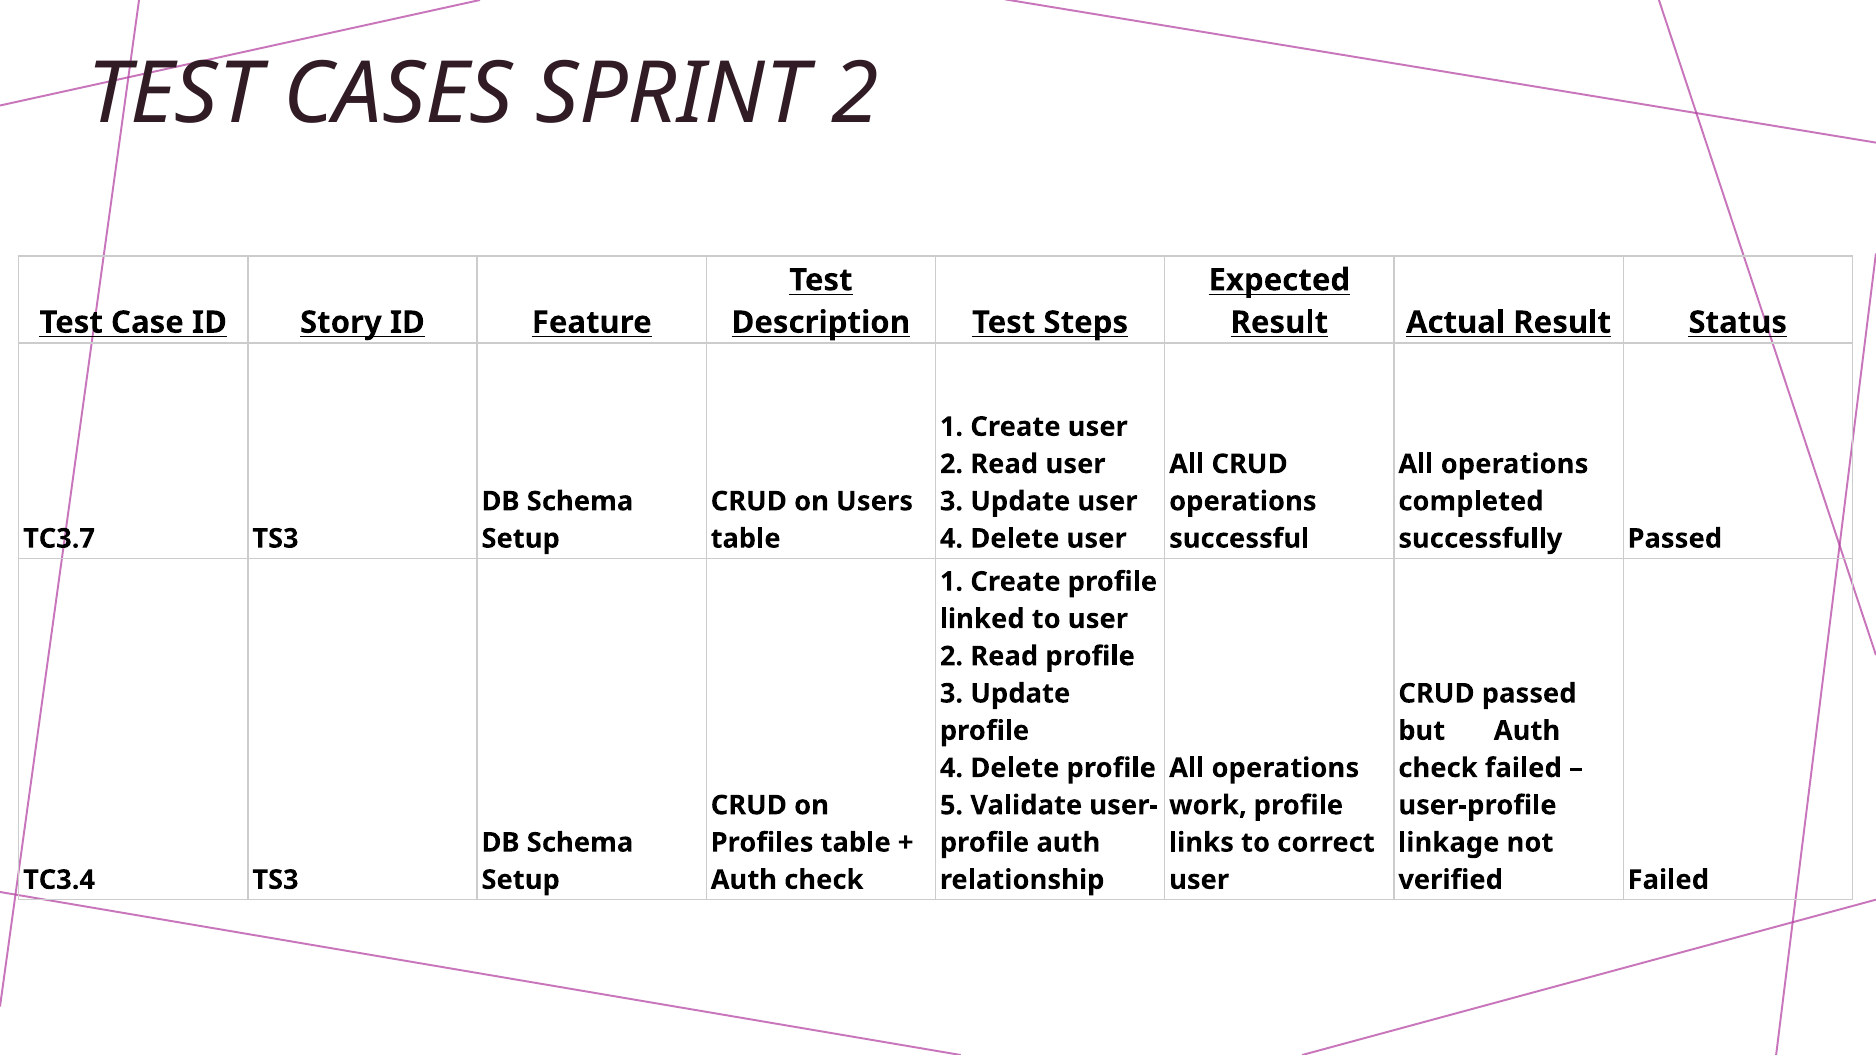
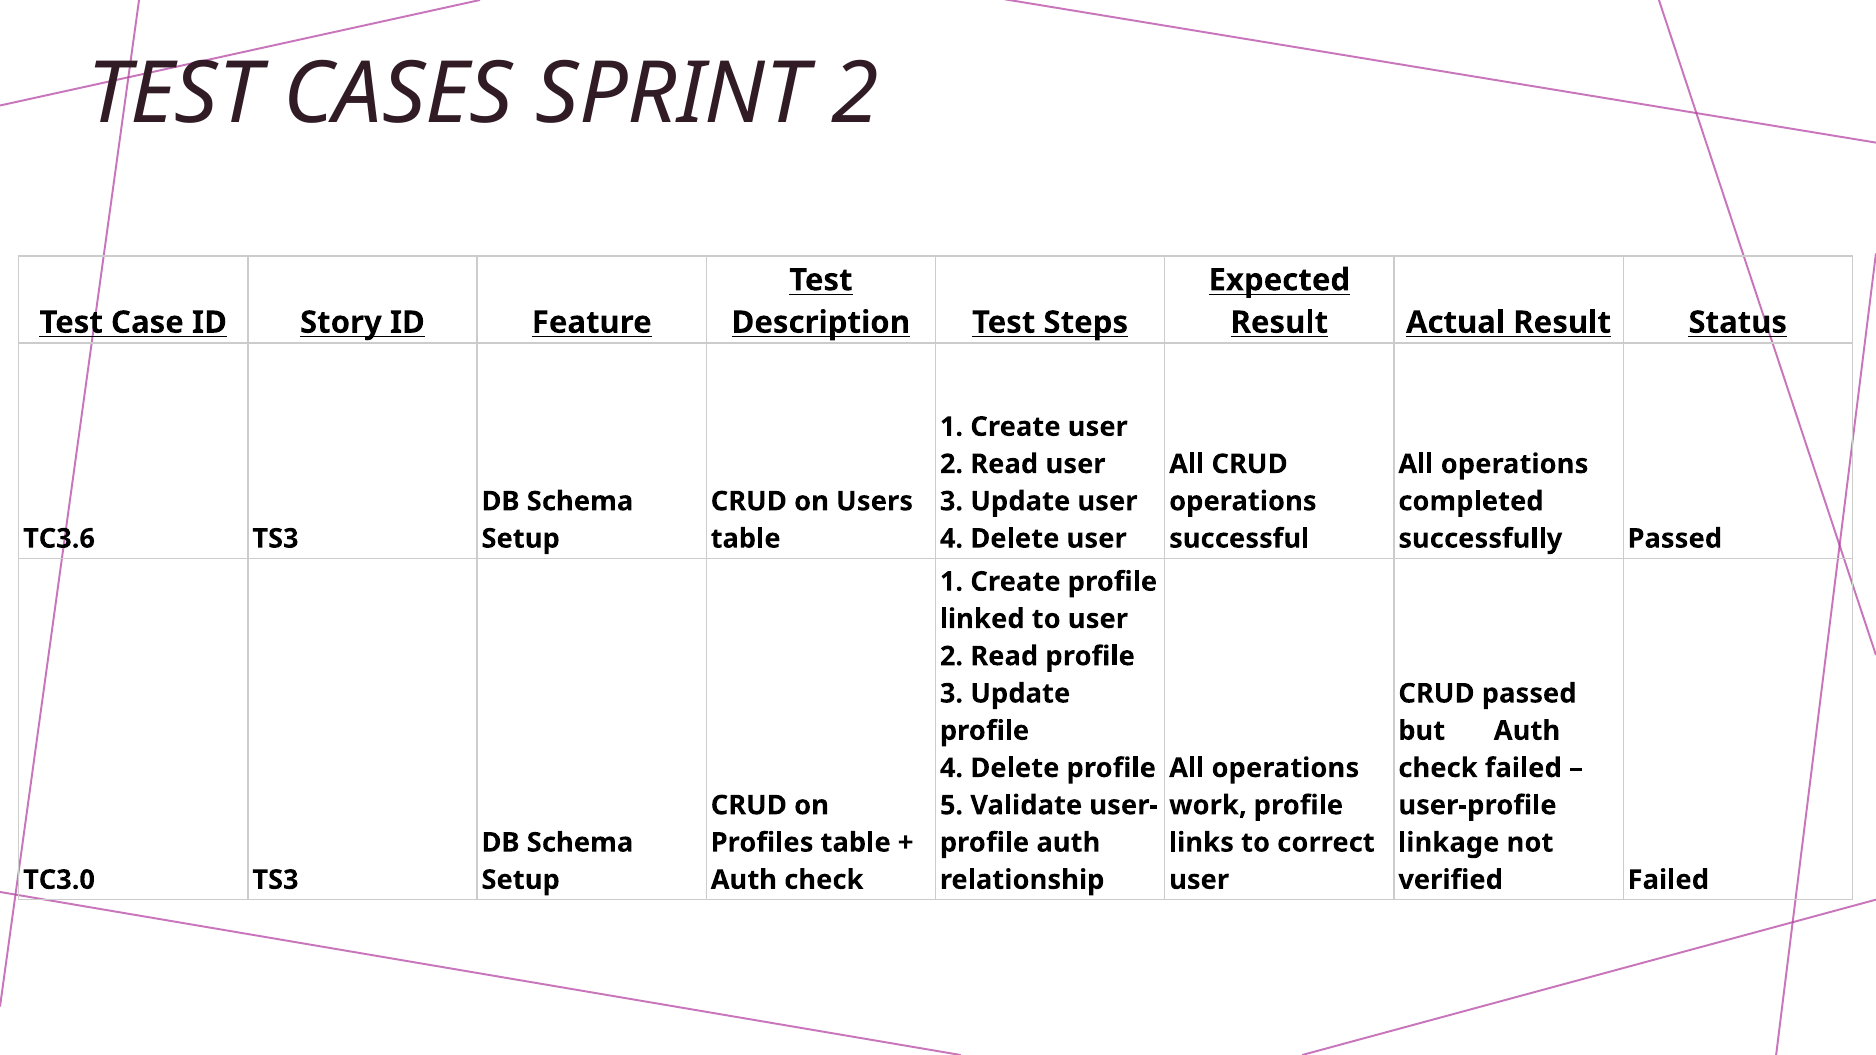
TC3.7: TC3.7 -> TC3.6
TC3.4: TC3.4 -> TC3.0
